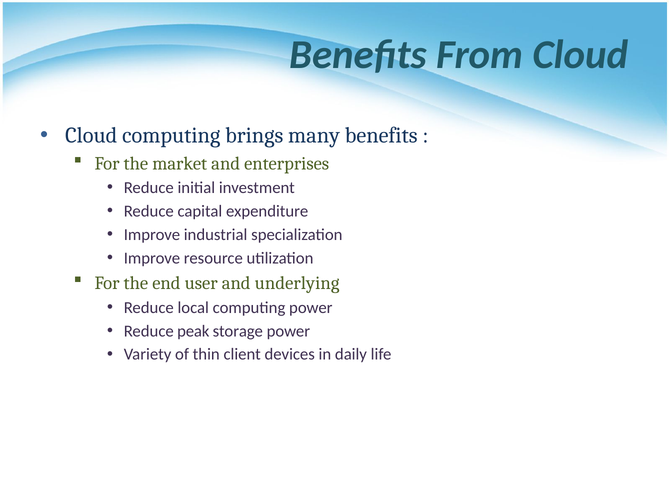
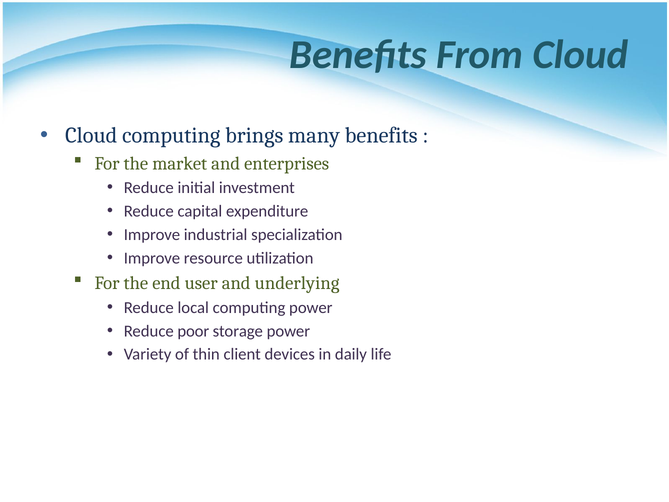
peak: peak -> poor
